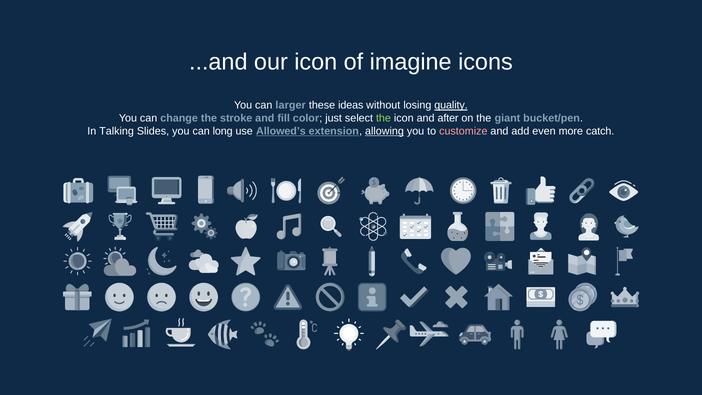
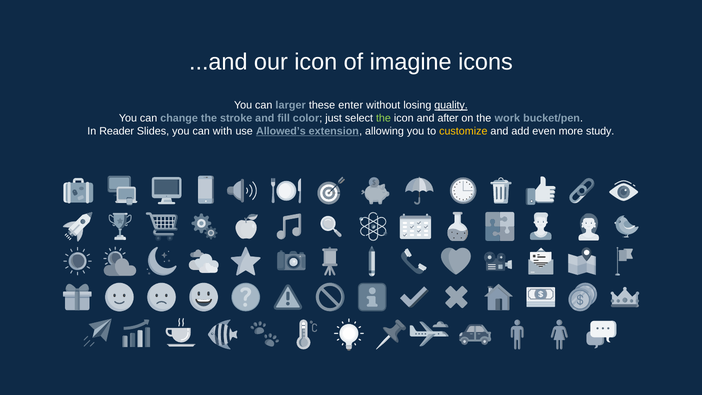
ideas: ideas -> enter
giant: giant -> work
Talking: Talking -> Reader
long: long -> with
allowing underline: present -> none
customize colour: pink -> yellow
catch: catch -> study
